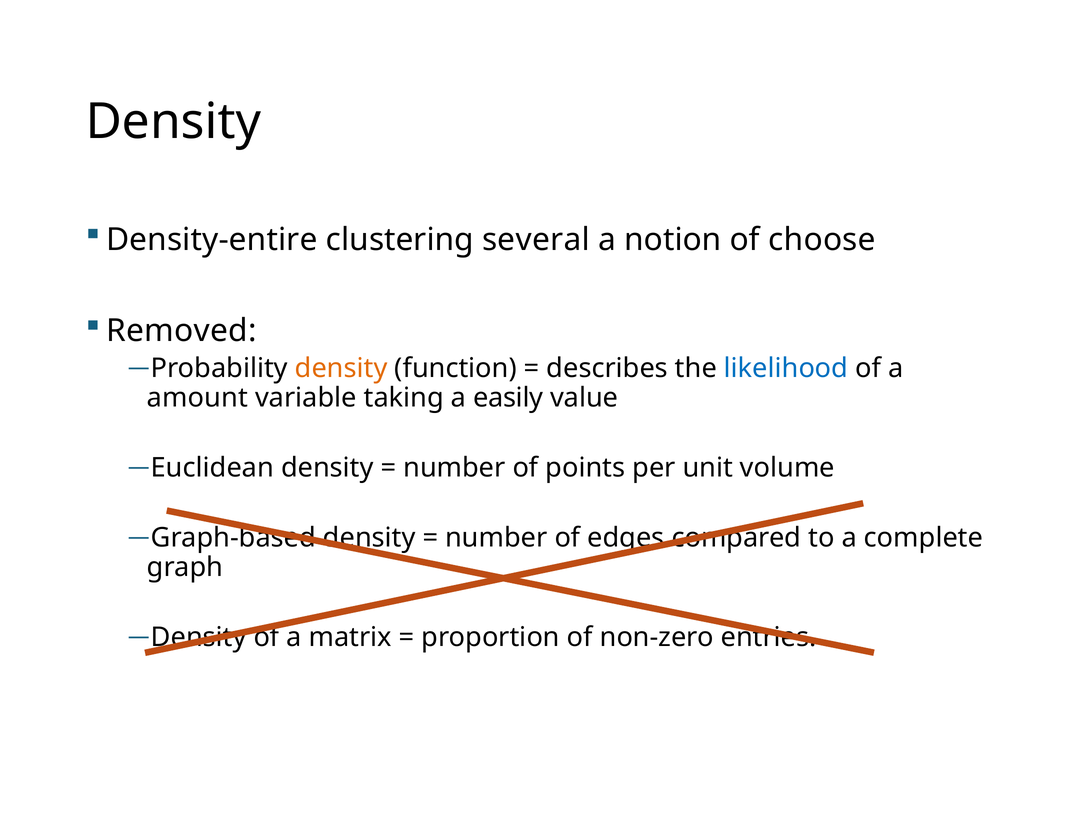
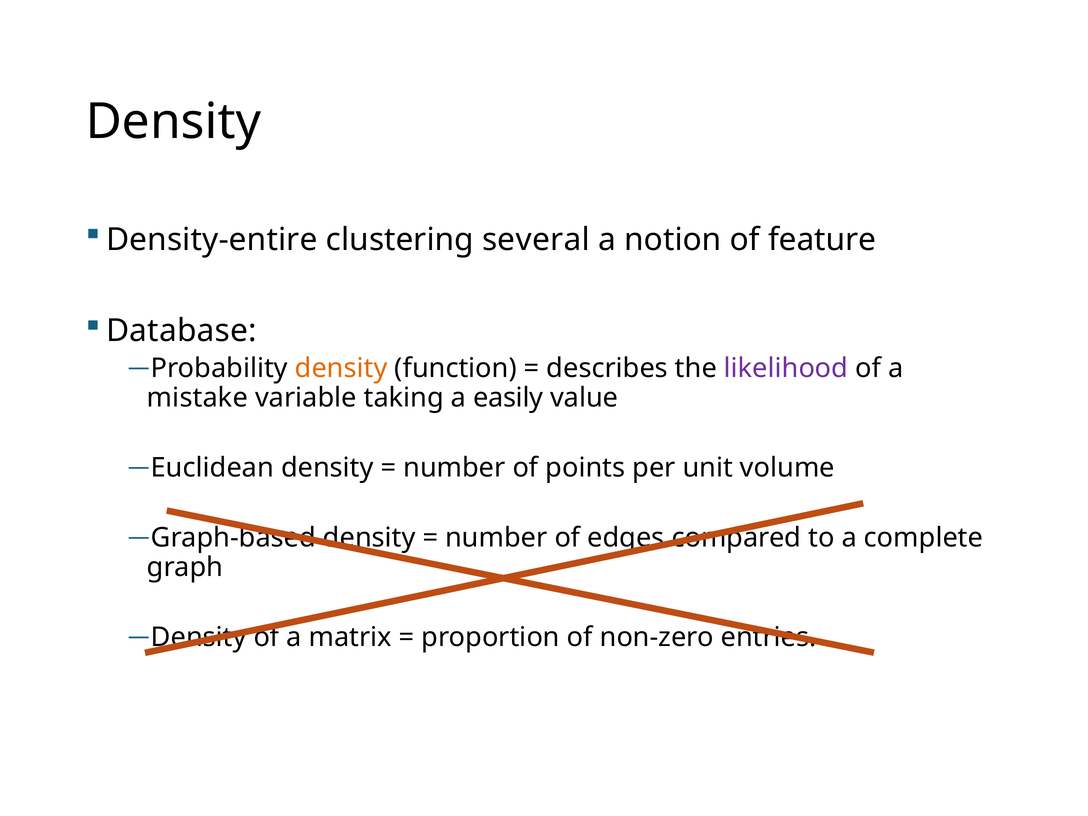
choose: choose -> feature
Removed: Removed -> Database
likelihood colour: blue -> purple
amount: amount -> mistake
